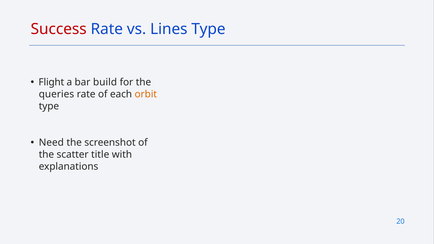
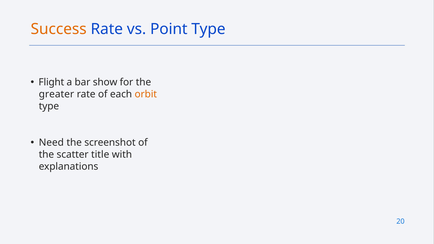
Success colour: red -> orange
Lines: Lines -> Point
build: build -> show
queries: queries -> greater
